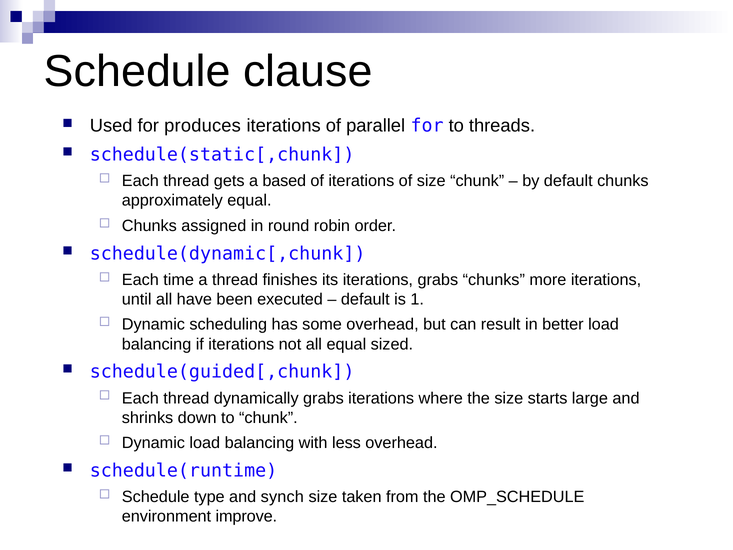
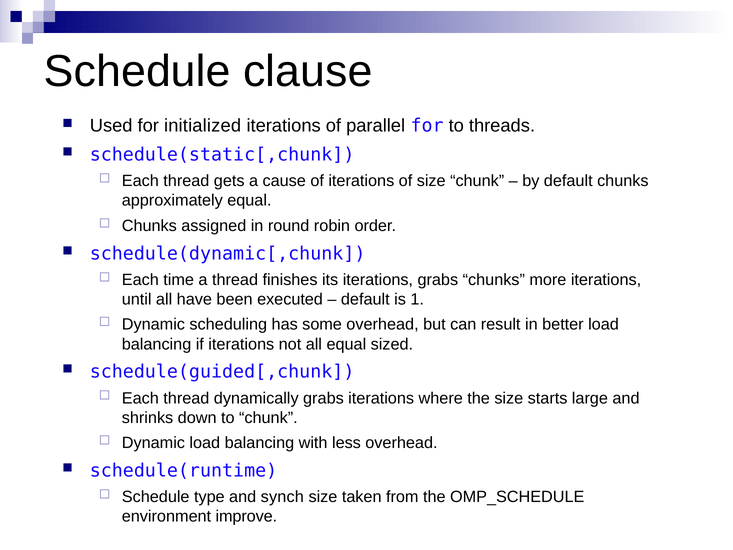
produces: produces -> initialized
based: based -> cause
